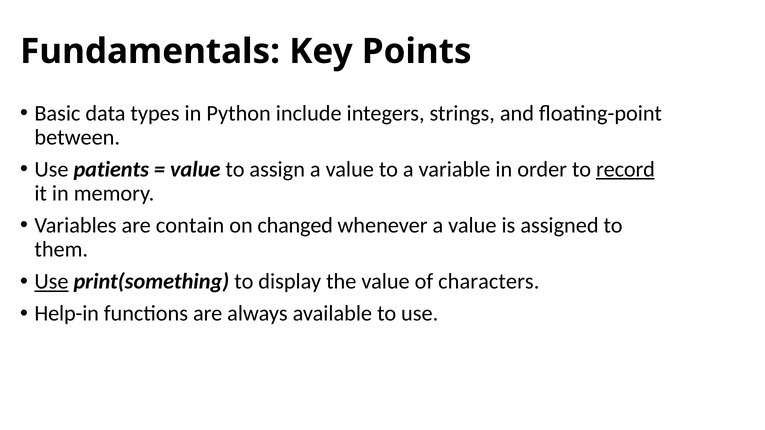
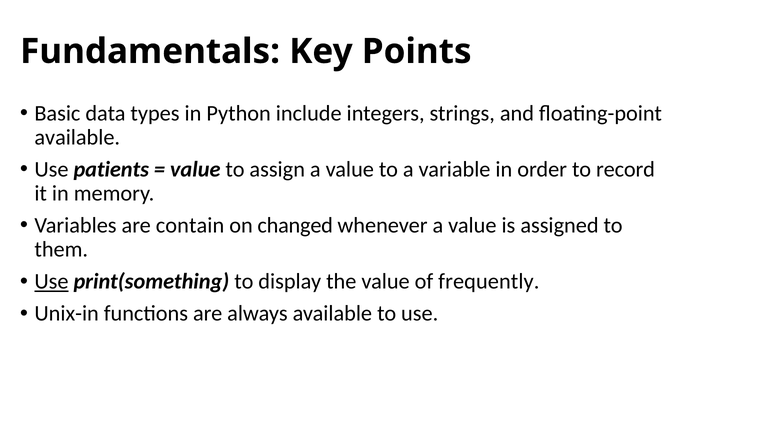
between at (77, 137): between -> available
record underline: present -> none
characters: characters -> frequently
Help-in: Help-in -> Unix-in
